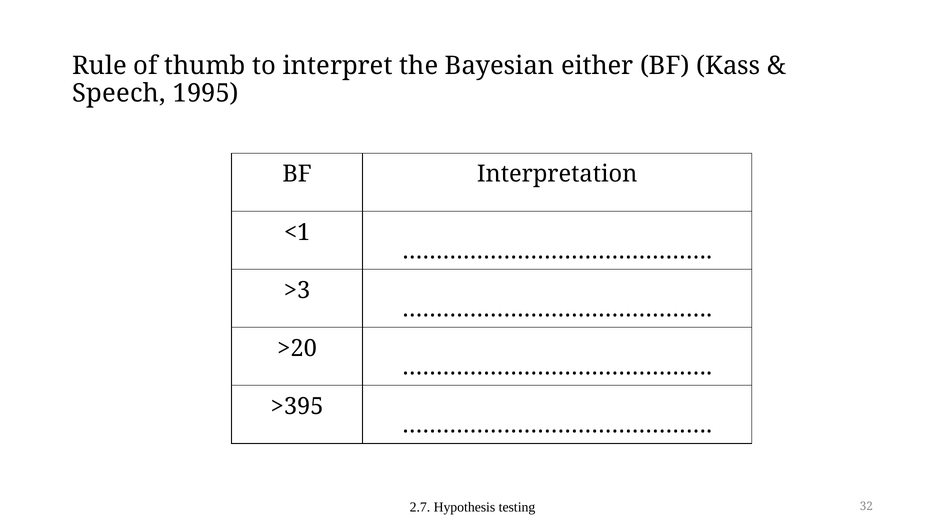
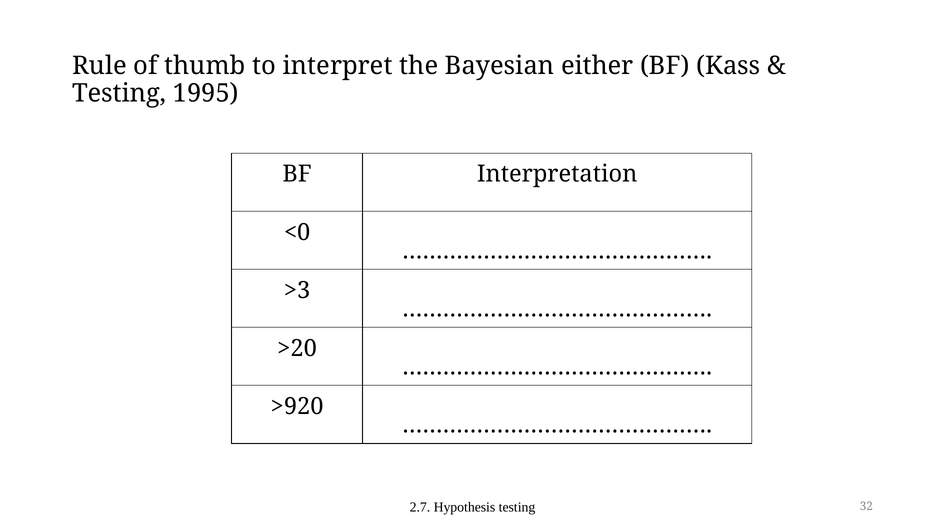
Speech at (119, 93): Speech -> Testing
<1: <1 -> <0
>395: >395 -> >920
